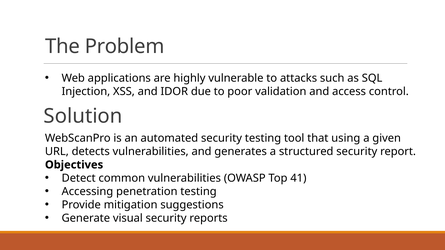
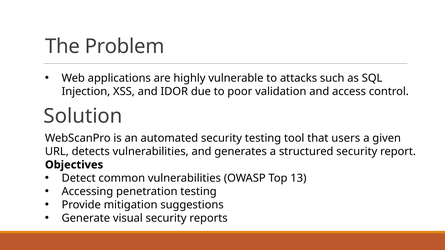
using: using -> users
41: 41 -> 13
